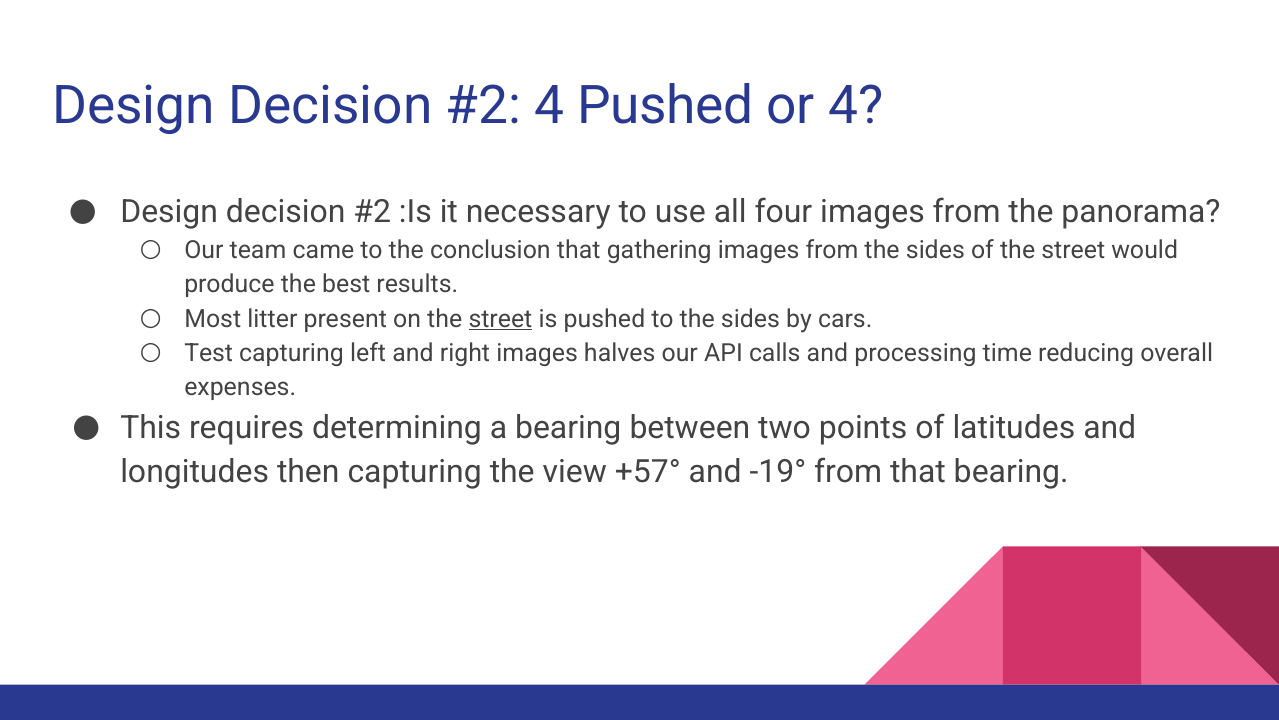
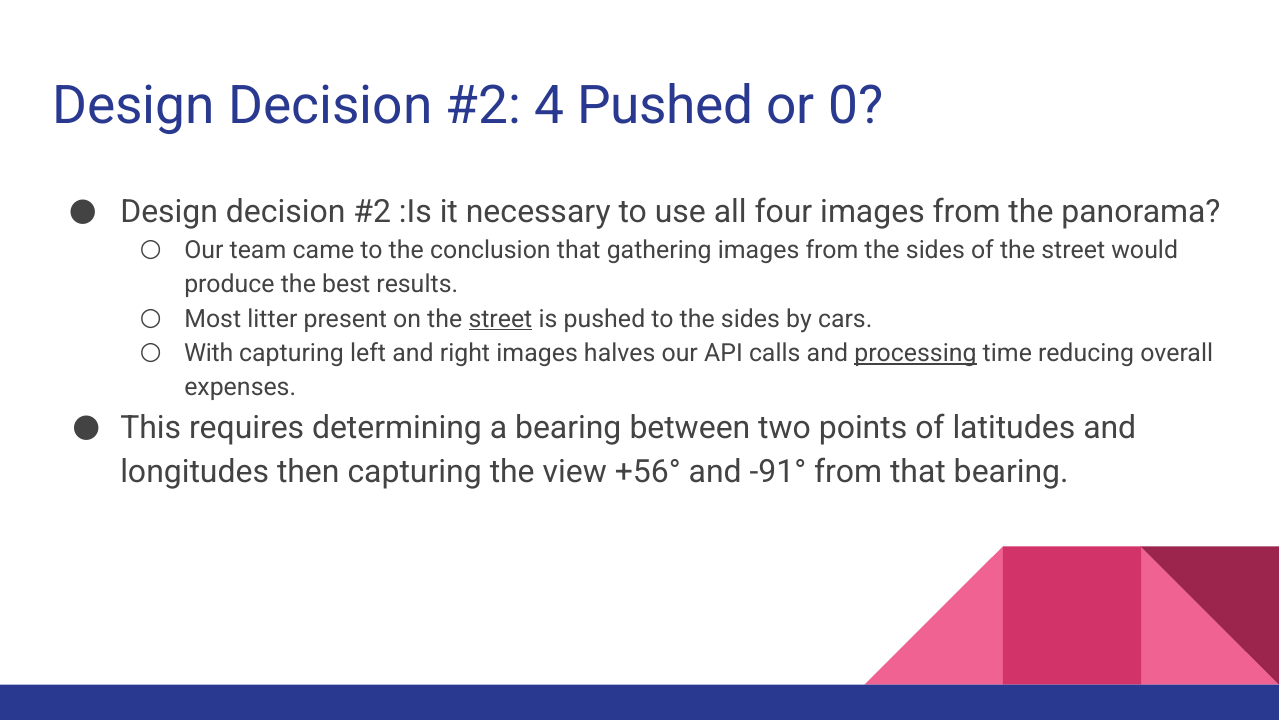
or 4: 4 -> 0
Test: Test -> With
processing underline: none -> present
+57°: +57° -> +56°
-19°: -19° -> -91°
